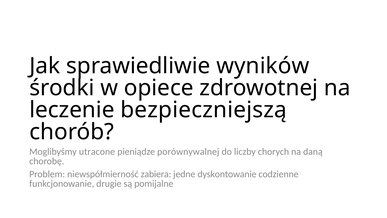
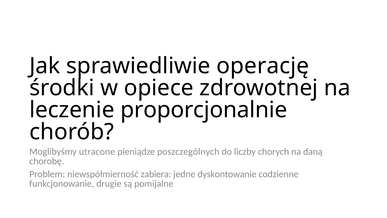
wyników: wyników -> operację
bezpieczniejszą: bezpieczniejszą -> proporcjonalnie
porównywalnej: porównywalnej -> poszczególnych
